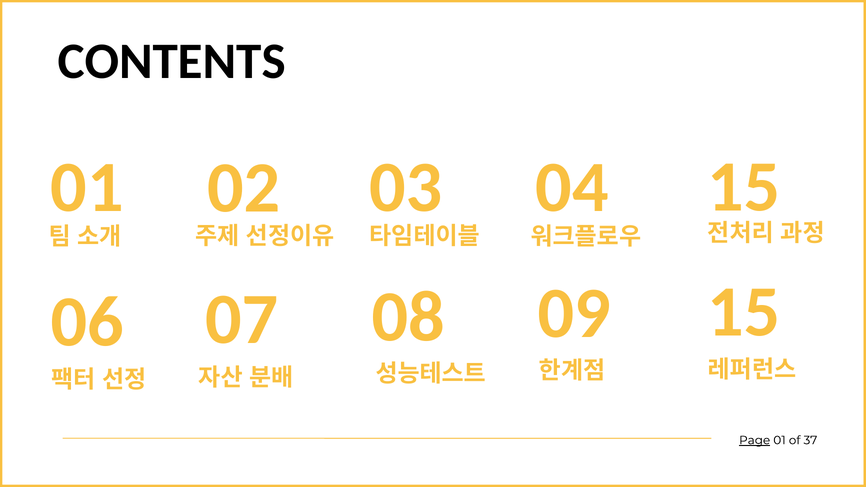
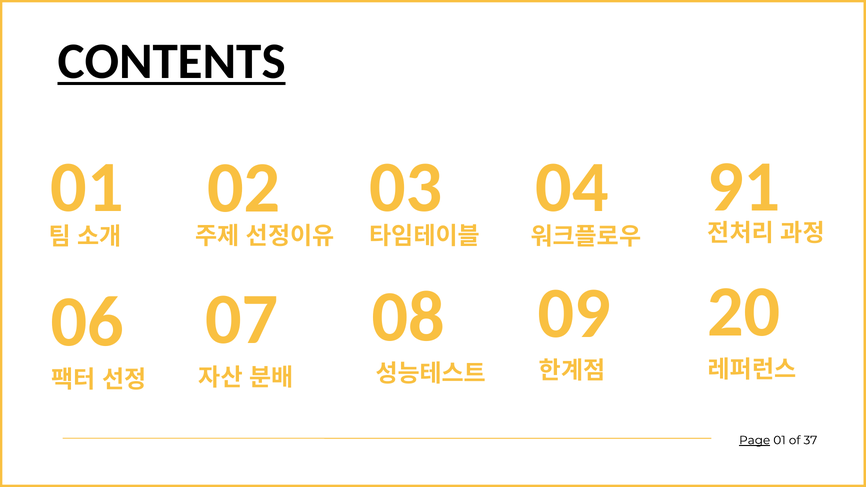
CONTENTS underline: none -> present
03 15: 15 -> 91
09 15: 15 -> 20
